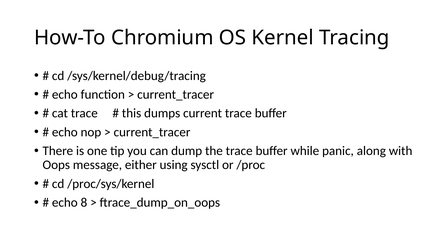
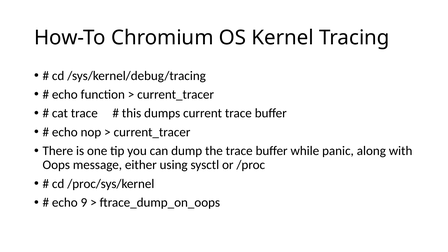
8: 8 -> 9
